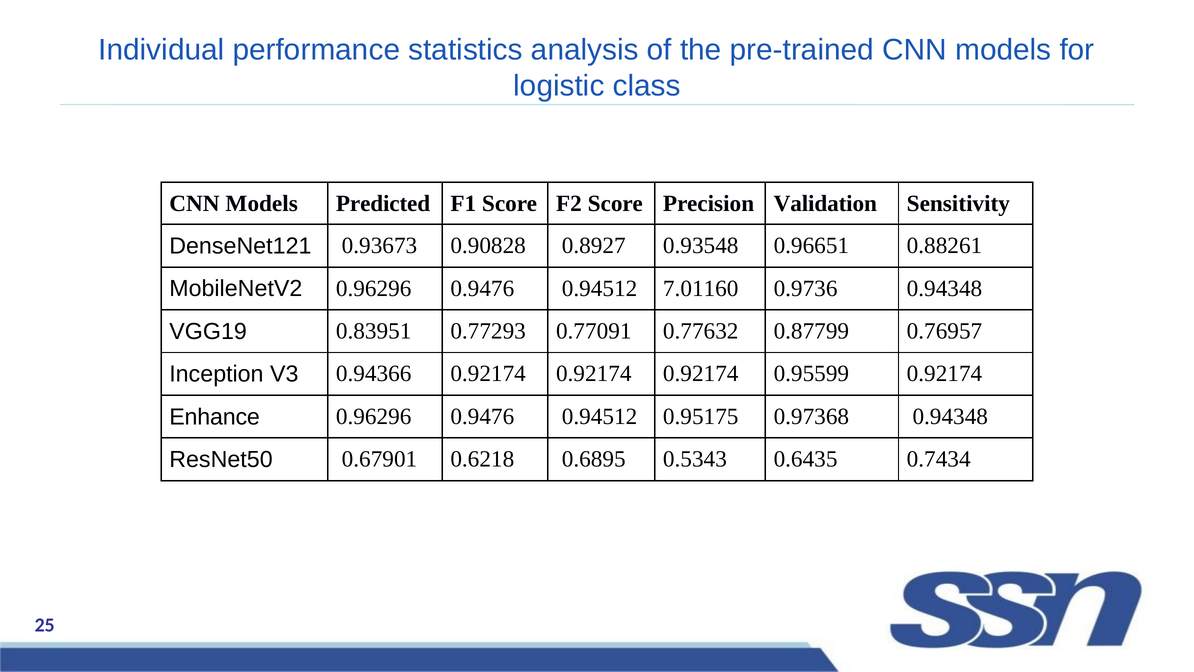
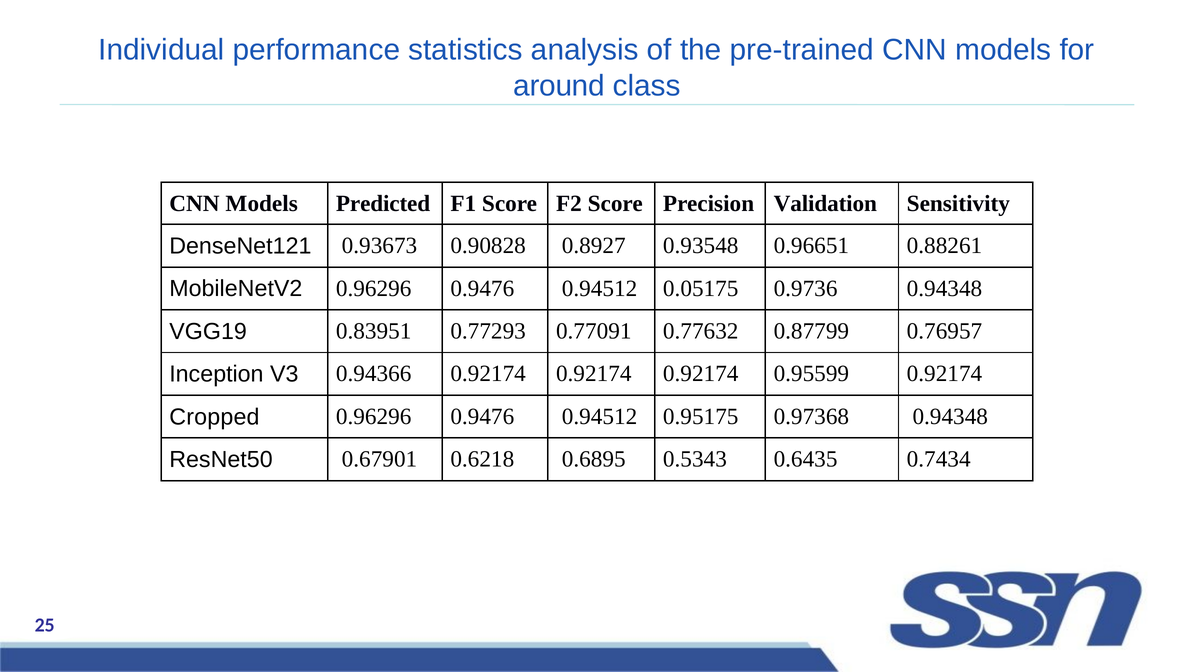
logistic: logistic -> around
7.01160: 7.01160 -> 0.05175
Enhance: Enhance -> Cropped
